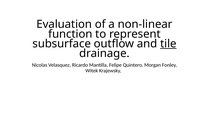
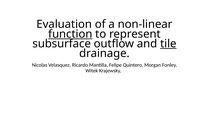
function underline: none -> present
